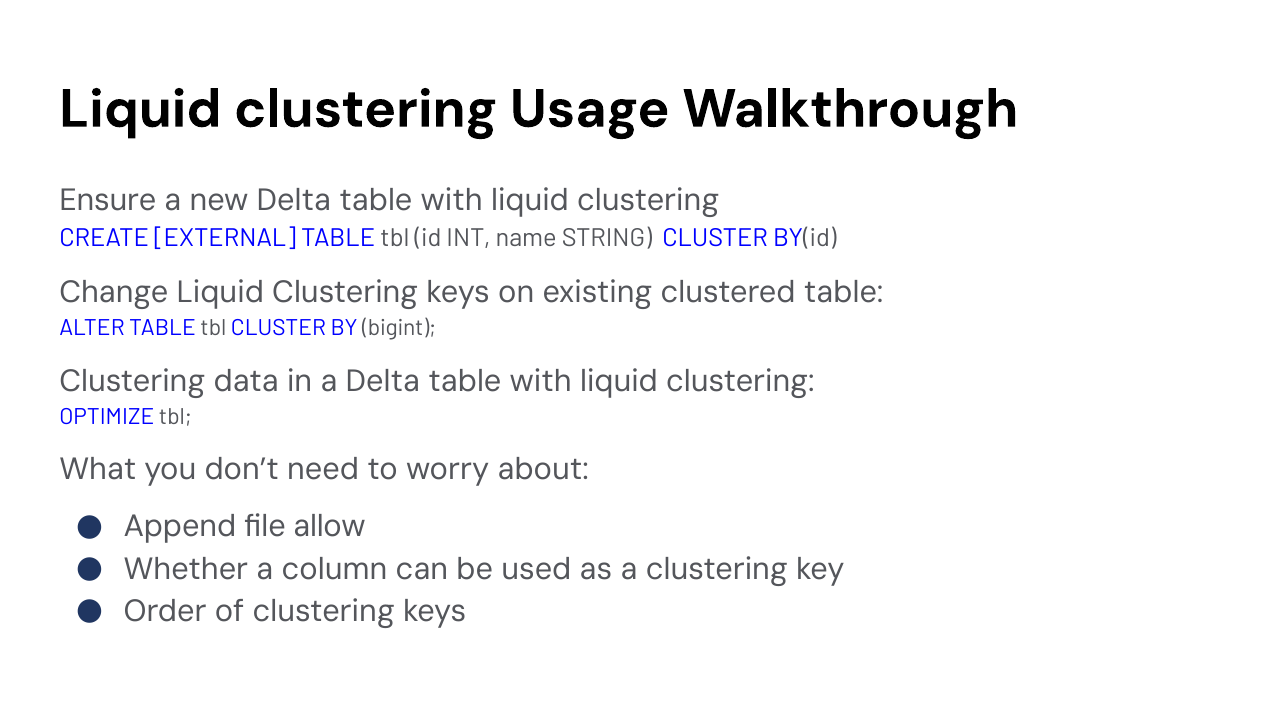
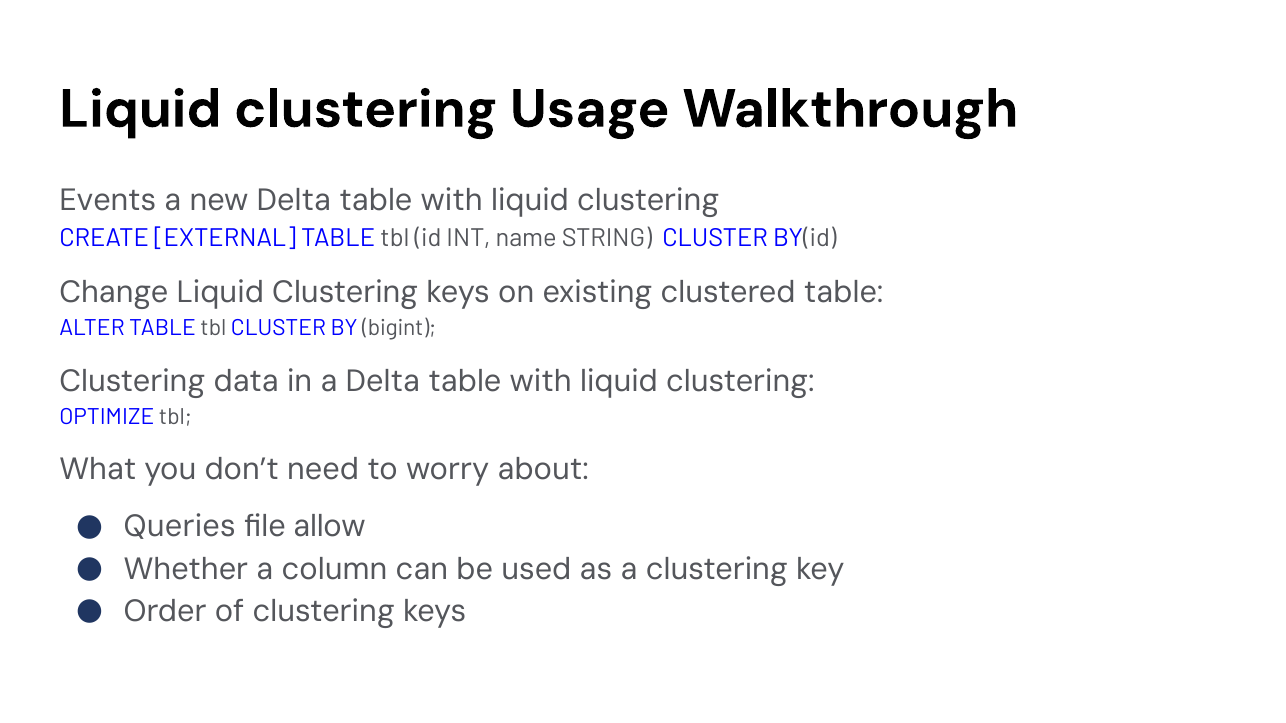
Ensure: Ensure -> Events
Append: Append -> Queries
